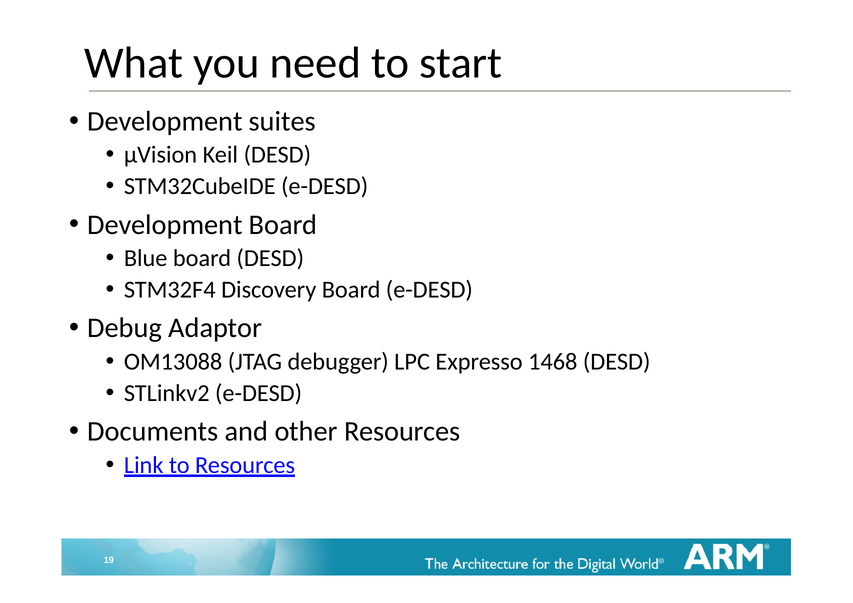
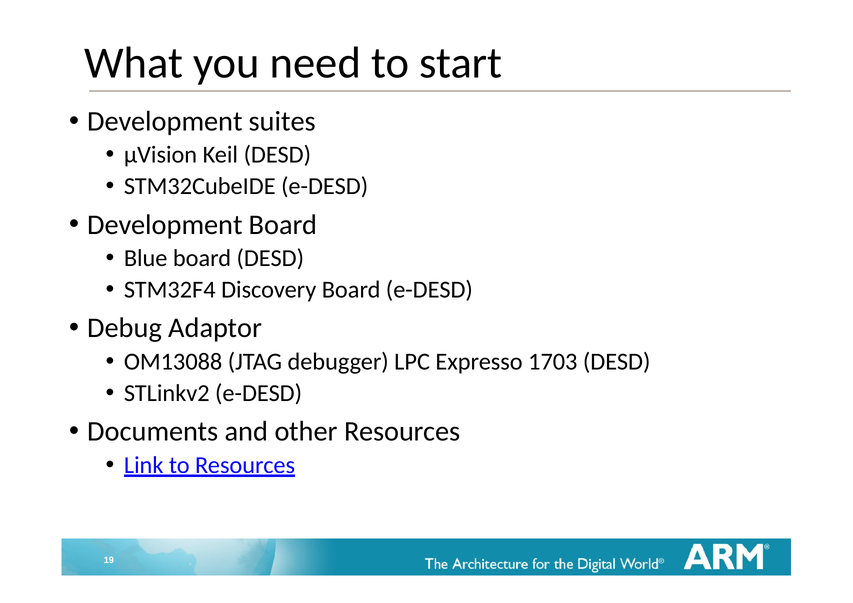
1468: 1468 -> 1703
